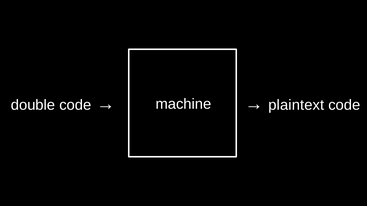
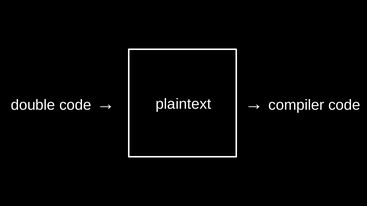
machine: machine -> plaintext
plaintext: plaintext -> compiler
